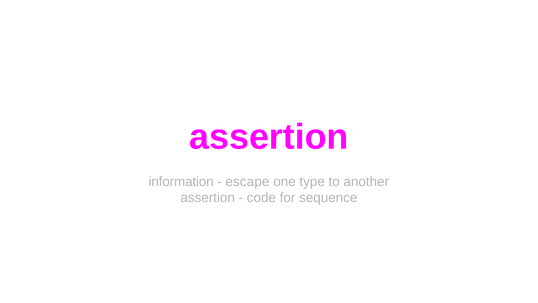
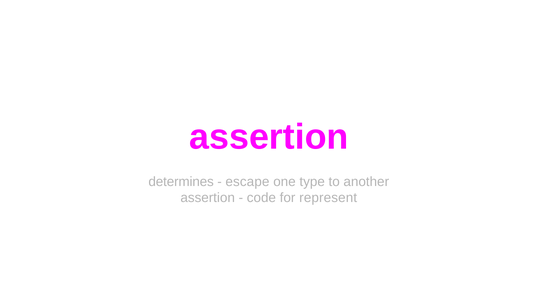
information: information -> determines
sequence: sequence -> represent
